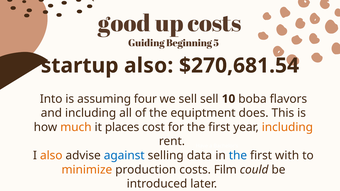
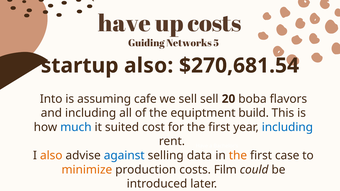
good at (124, 24): good -> have
Beginning: Beginning -> Networks
four: four -> cafe
10: 10 -> 20
does: does -> build
much colour: orange -> blue
places: places -> suited
including at (287, 127) colour: orange -> blue
the at (238, 156) colour: blue -> orange
with: with -> case
